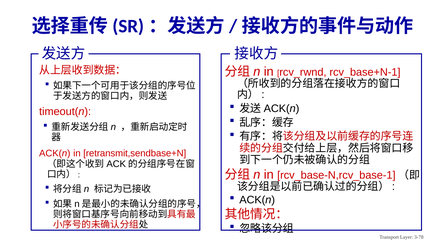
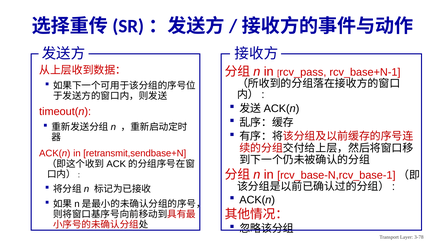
rcv_rwnd: rcv_rwnd -> rcv_pass
